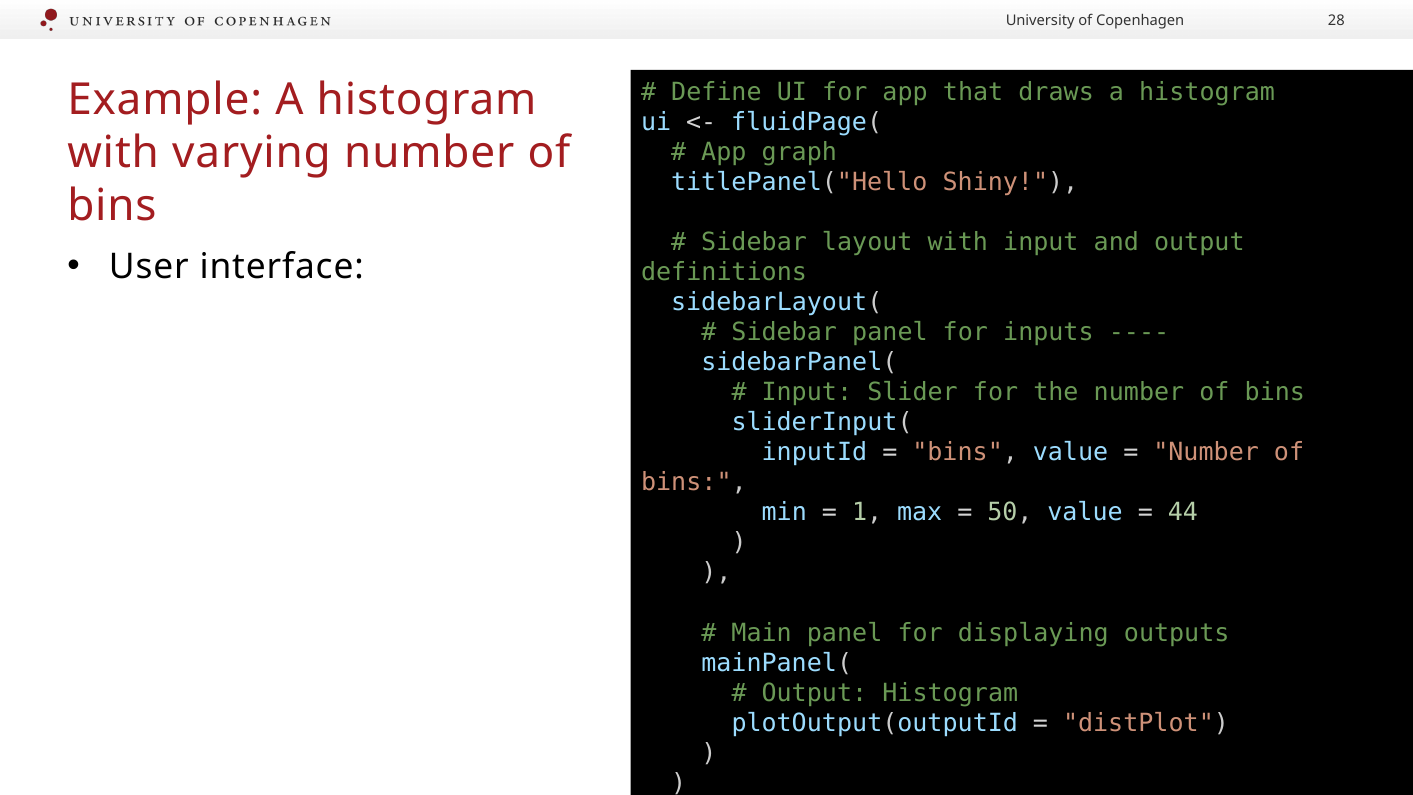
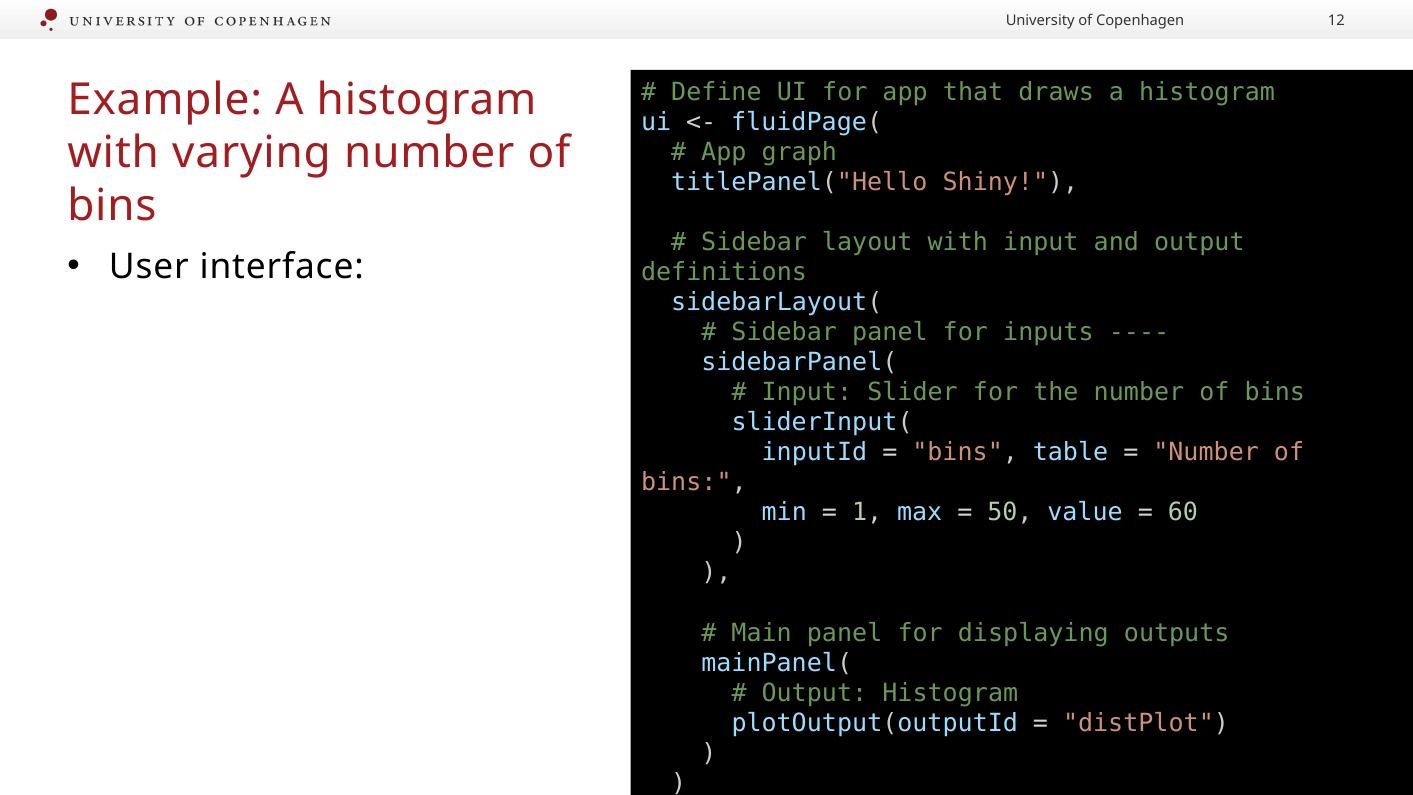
28: 28 -> 12
bins value: value -> table
44: 44 -> 60
